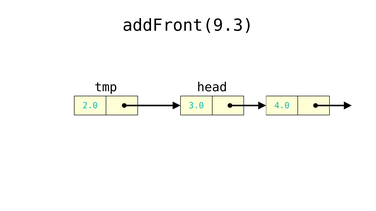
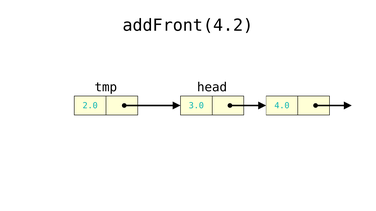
addFront(9.3: addFront(9.3 -> addFront(4.2
